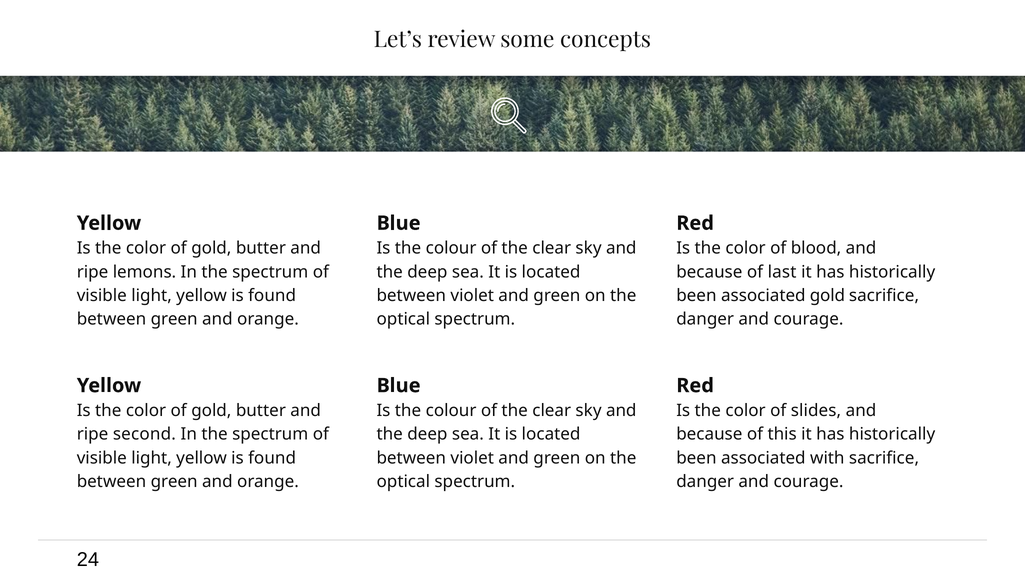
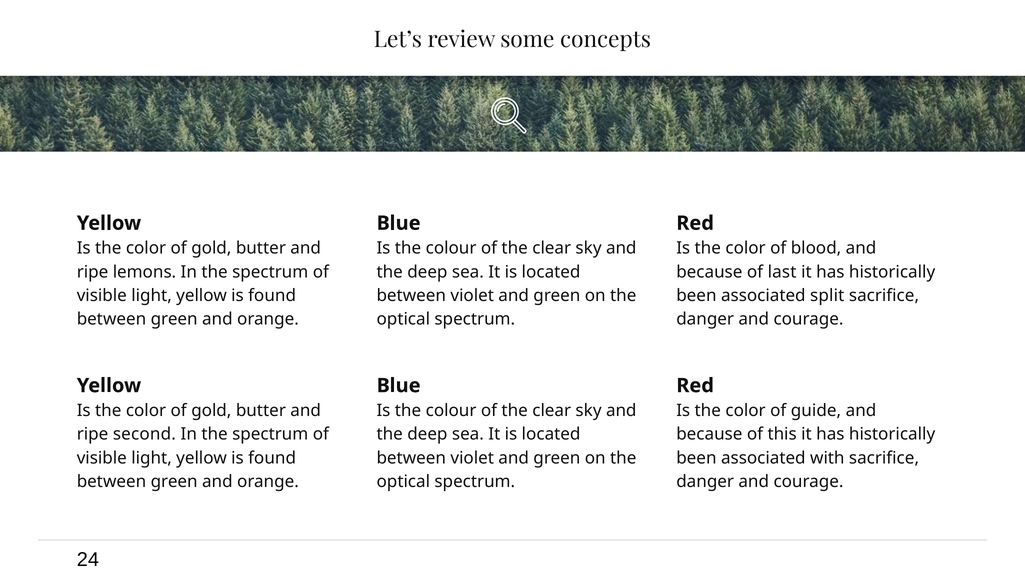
associated gold: gold -> split
slides: slides -> guide
